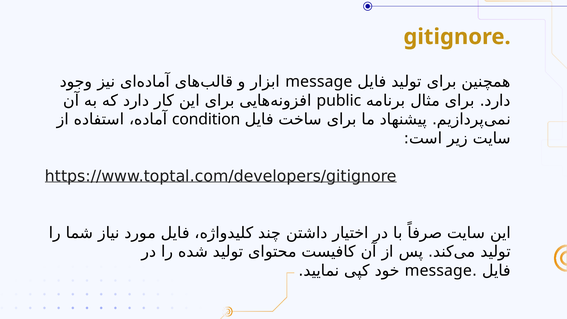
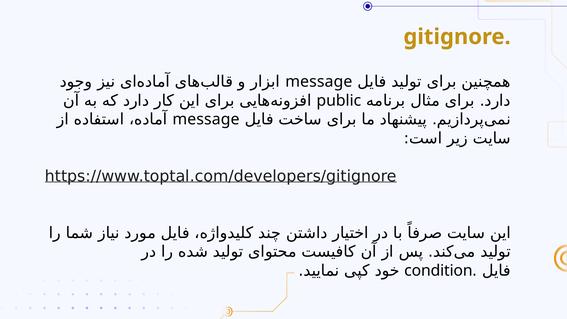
condition at (206, 119): condition -> message
message at (438, 271): message -> condition
